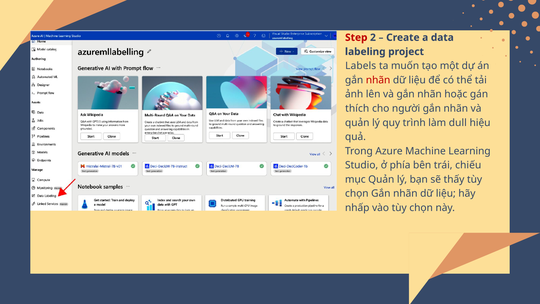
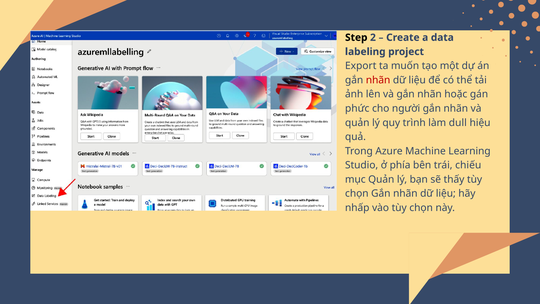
Step colour: red -> black
Labels: Labels -> Export
thích: thích -> phức
